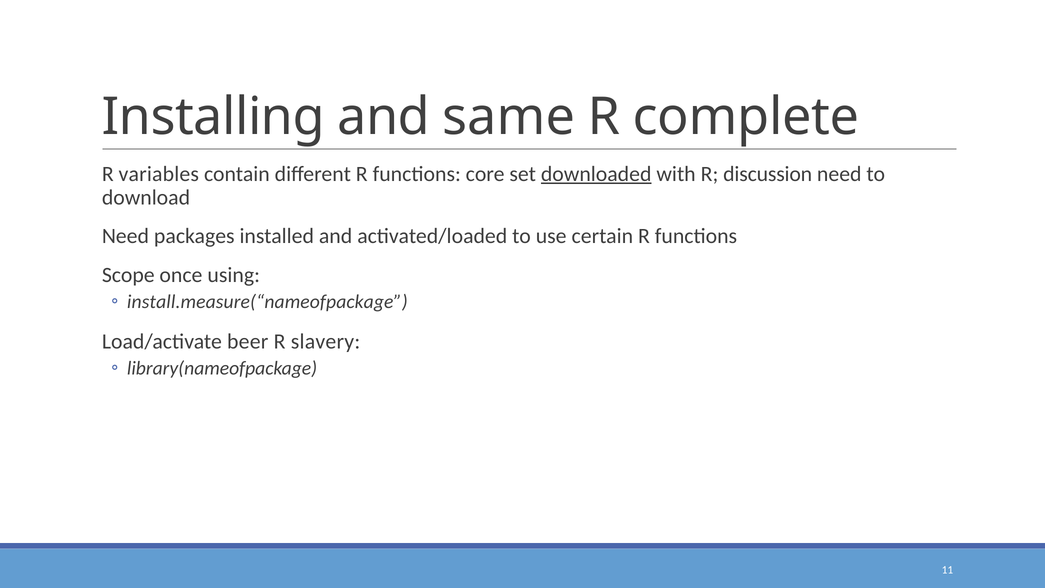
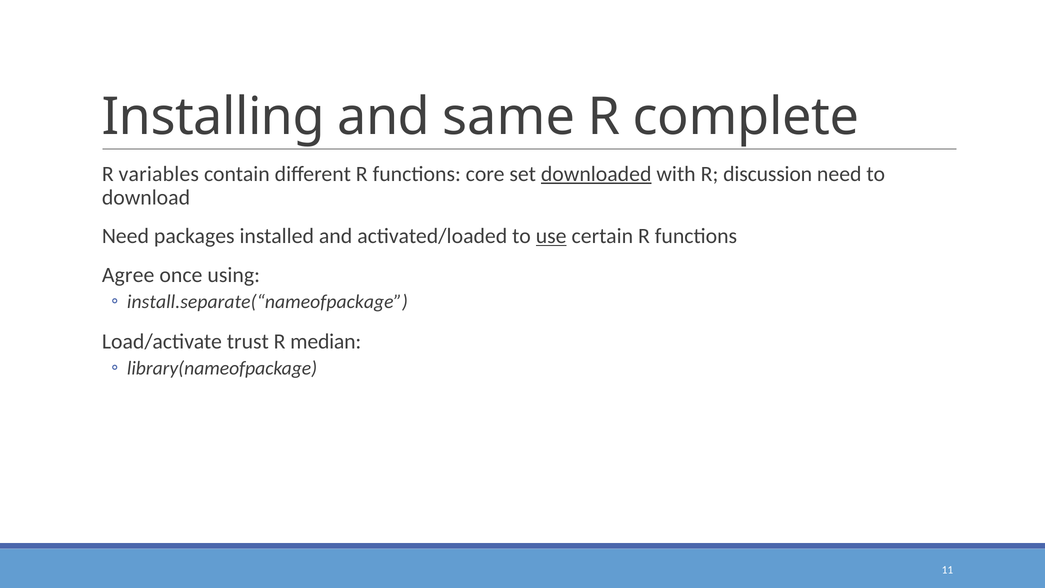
use underline: none -> present
Scope: Scope -> Agree
install.measure(“nameofpackage: install.measure(“nameofpackage -> install.separate(“nameofpackage
beer: beer -> trust
slavery: slavery -> median
